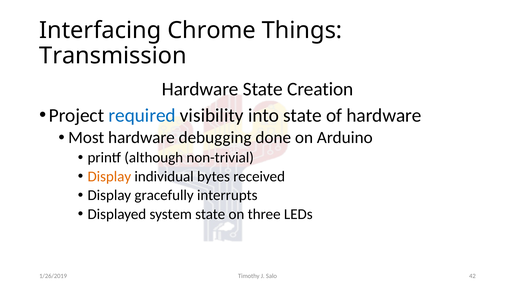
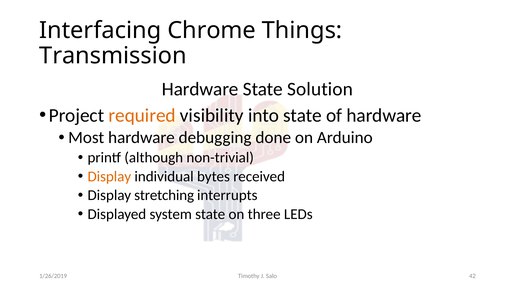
Creation: Creation -> Solution
required colour: blue -> orange
gracefully: gracefully -> stretching
